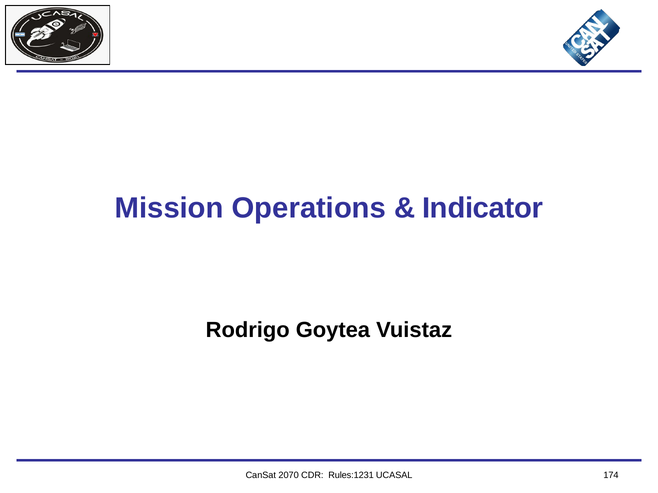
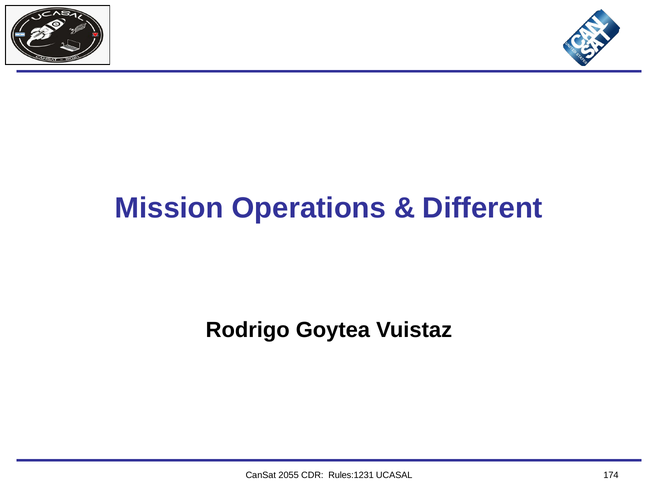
Indicator: Indicator -> Different
2070: 2070 -> 2055
